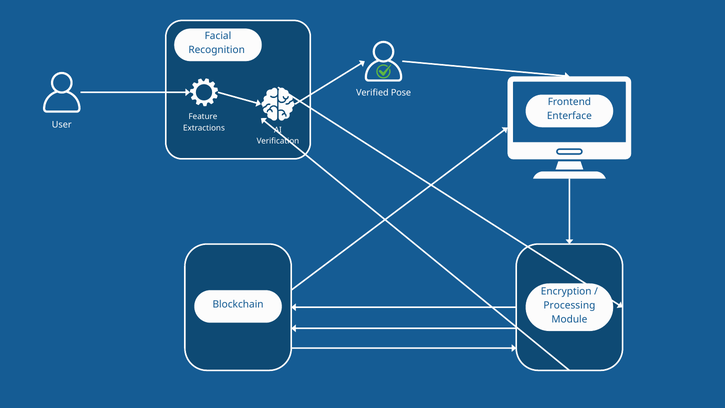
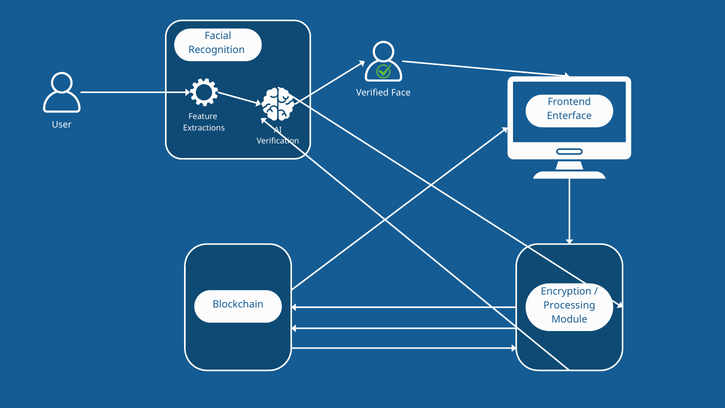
Pose: Pose -> Face
